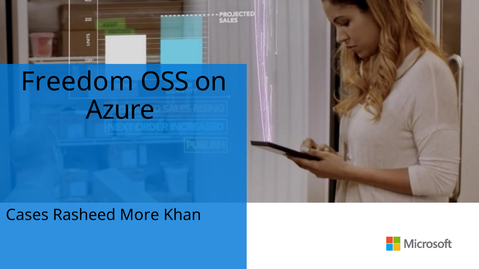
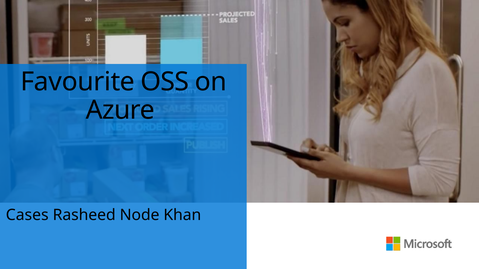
Freedom: Freedom -> Favourite
More: More -> Node
